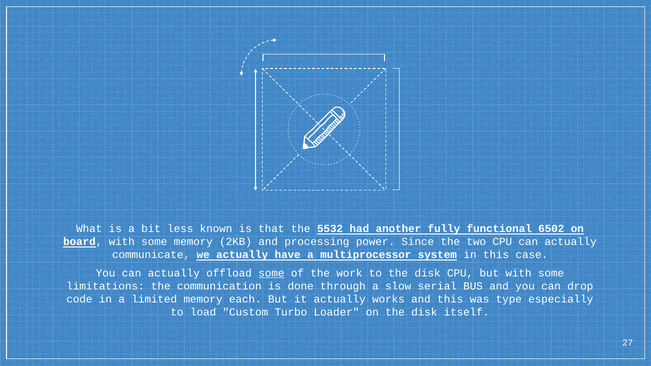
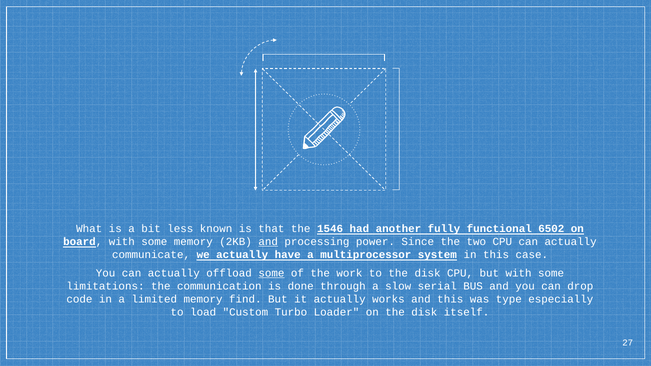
5532: 5532 -> 1546
and at (268, 242) underline: none -> present
each: each -> find
